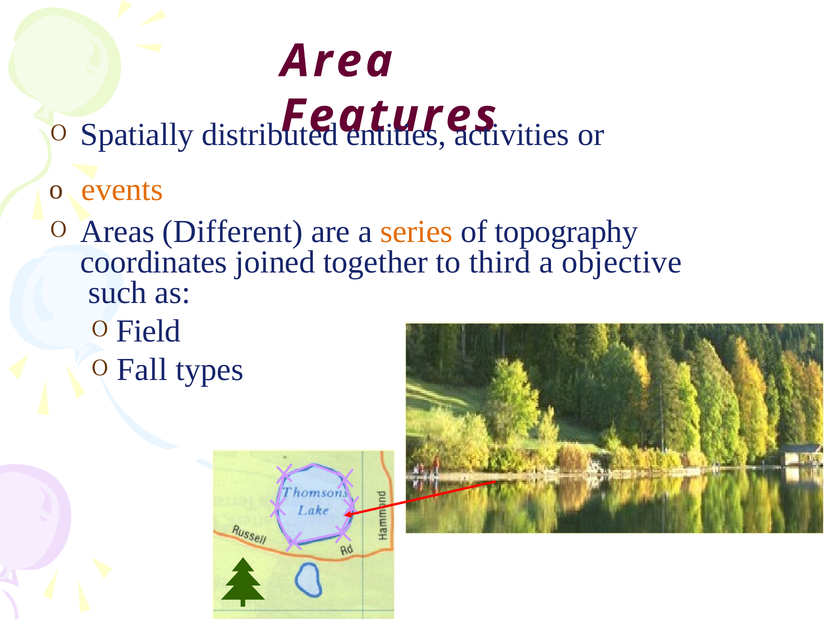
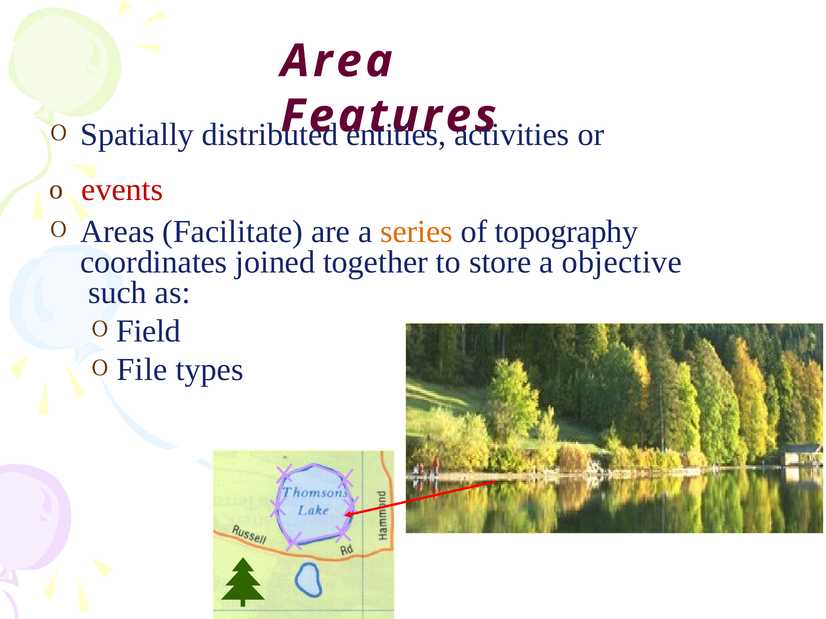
events colour: orange -> red
Different: Different -> Facilitate
third: third -> store
Fall: Fall -> File
